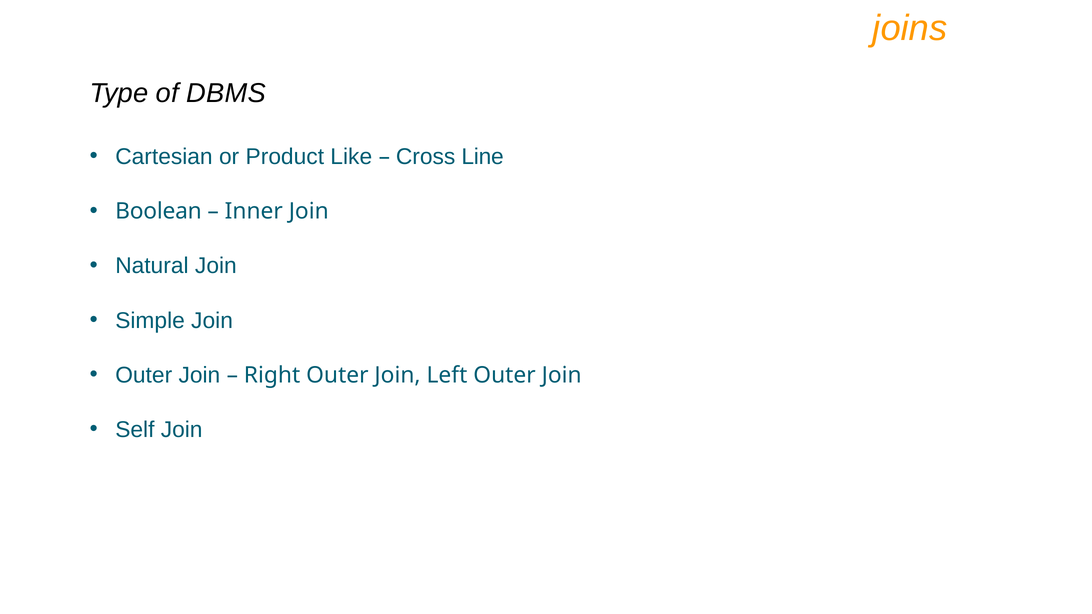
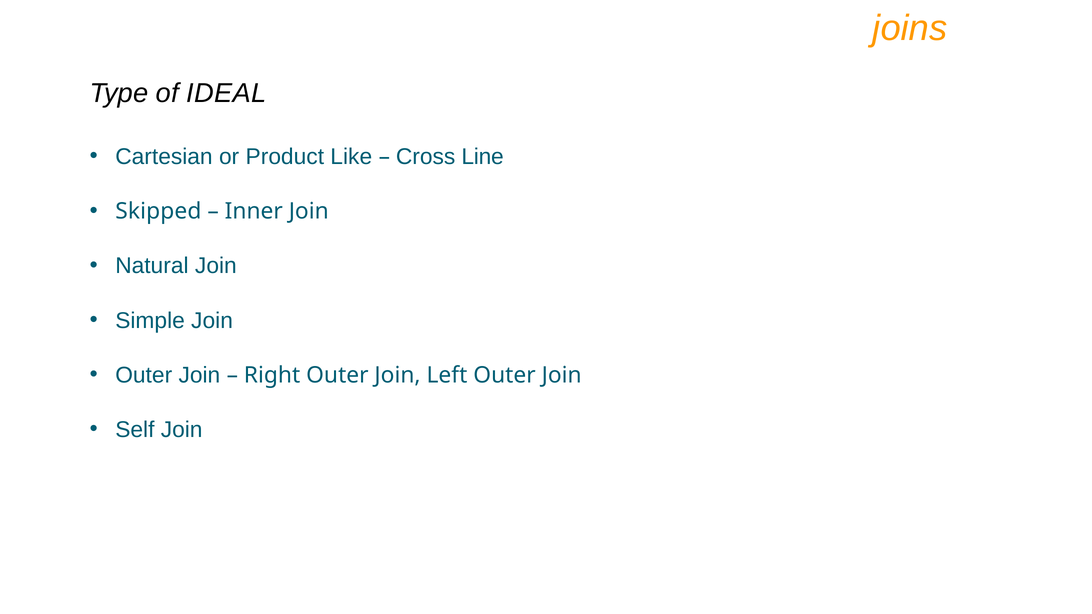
DBMS: DBMS -> IDEAL
Boolean: Boolean -> Skipped
